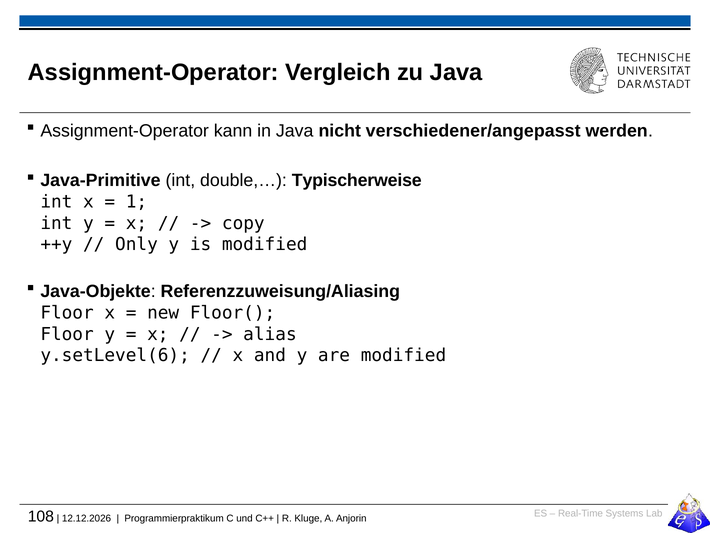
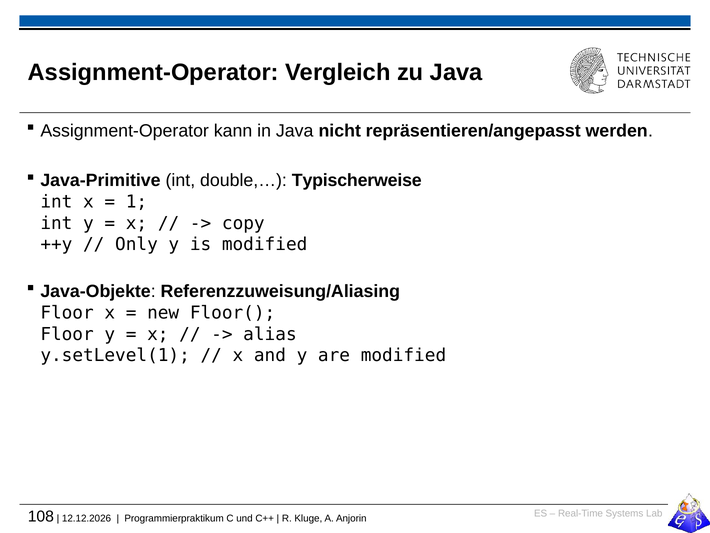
verschiedener/angepasst: verschiedener/angepasst -> repräsentieren/angepasst
y.setLevel(6: y.setLevel(6 -> y.setLevel(1
